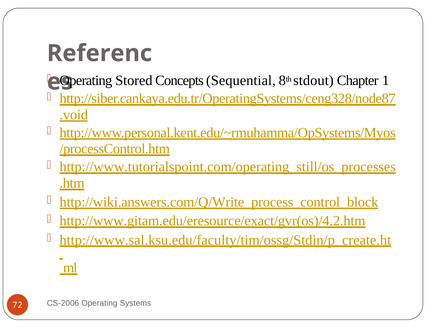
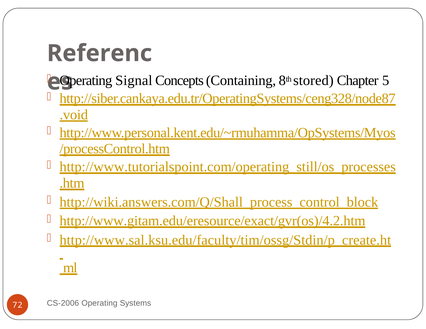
Stored: Stored -> Signal
Sequential: Sequential -> Containing
stdout: stdout -> stored
1: 1 -> 5
http://wiki.answers.com/Q/Write_process_control_block: http://wiki.answers.com/Q/Write_process_control_block -> http://wiki.answers.com/Q/Shall_process_control_block
